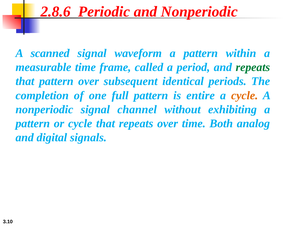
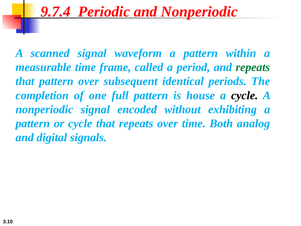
2.8.6: 2.8.6 -> 9.7.4
entire: entire -> house
cycle at (245, 95) colour: orange -> black
channel: channel -> encoded
